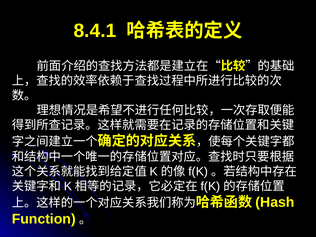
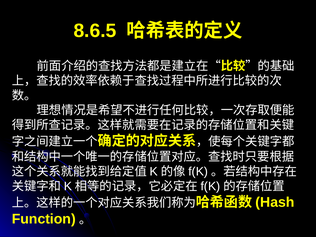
8.4.1: 8.4.1 -> 8.6.5
